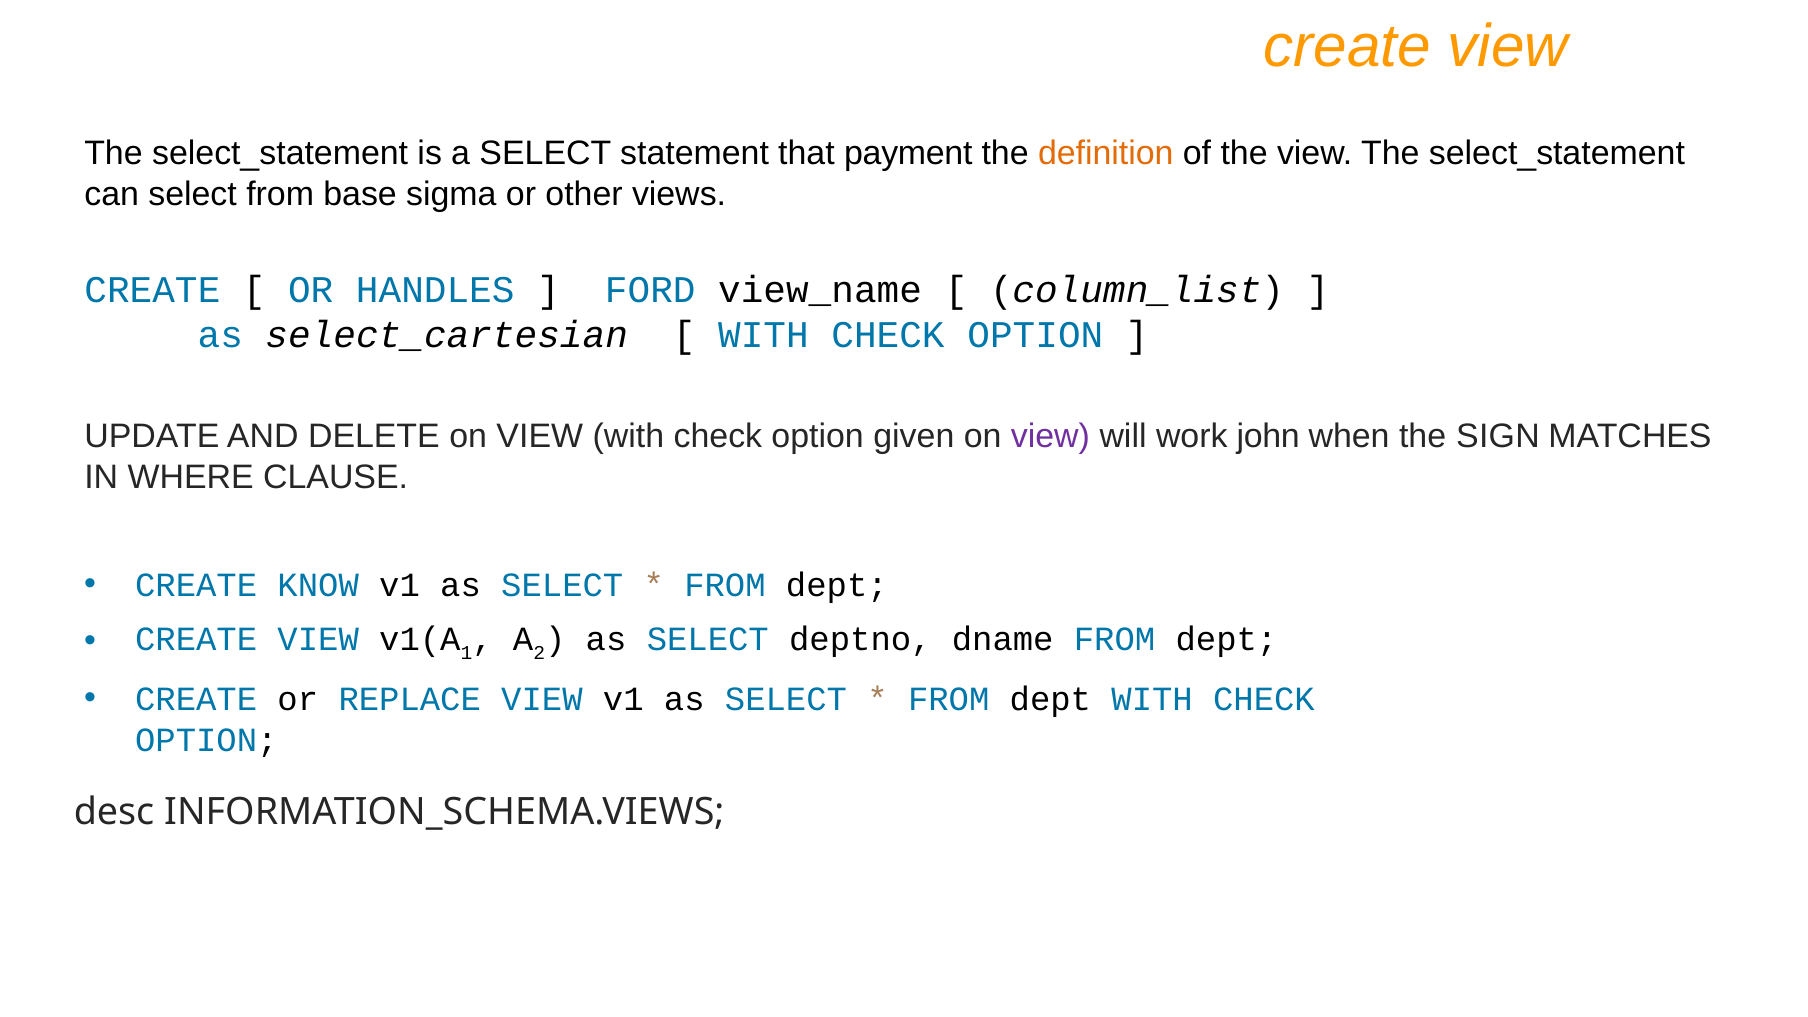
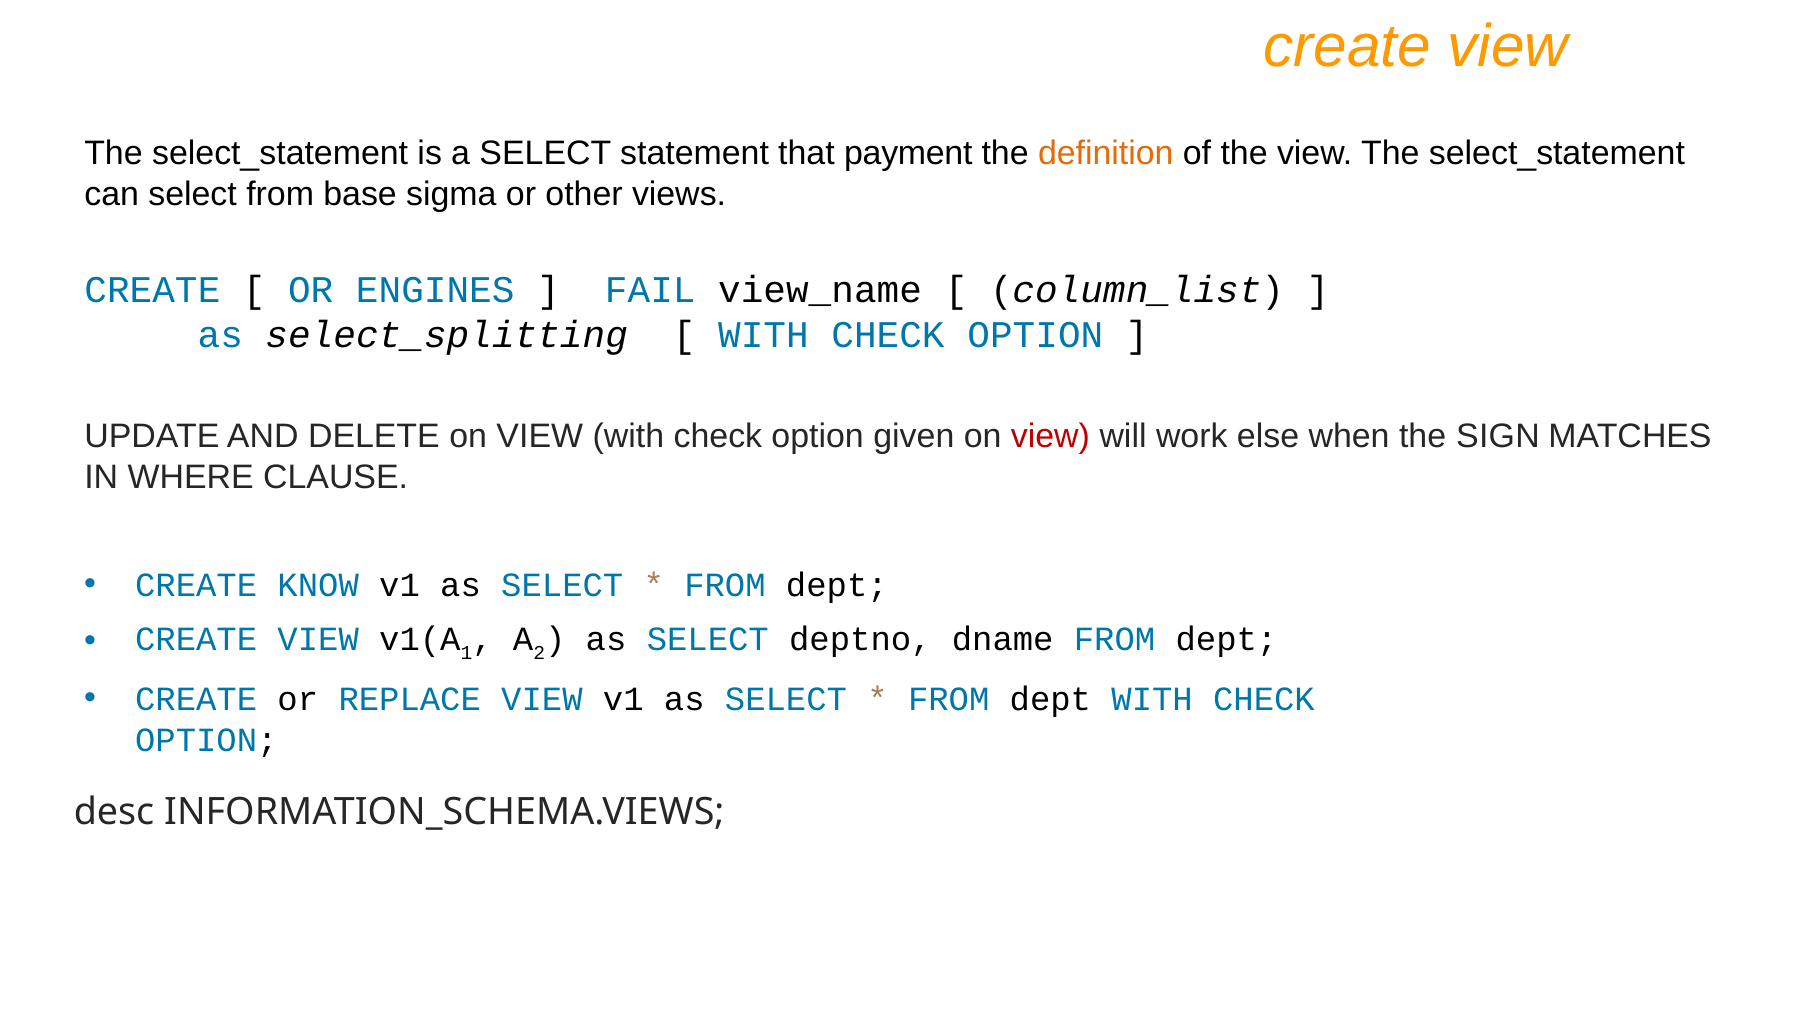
HANDLES: HANDLES -> ENGINES
FORD: FORD -> FAIL
select_cartesian: select_cartesian -> select_splitting
view at (1050, 437) colour: purple -> red
john: john -> else
